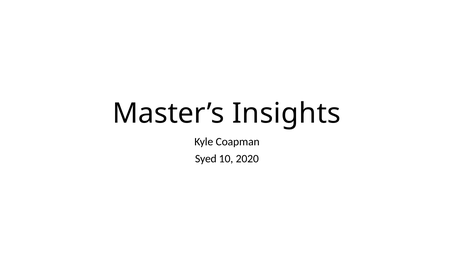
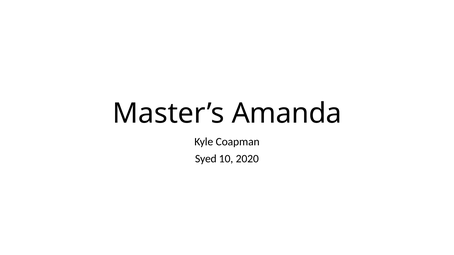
Insights: Insights -> Amanda
